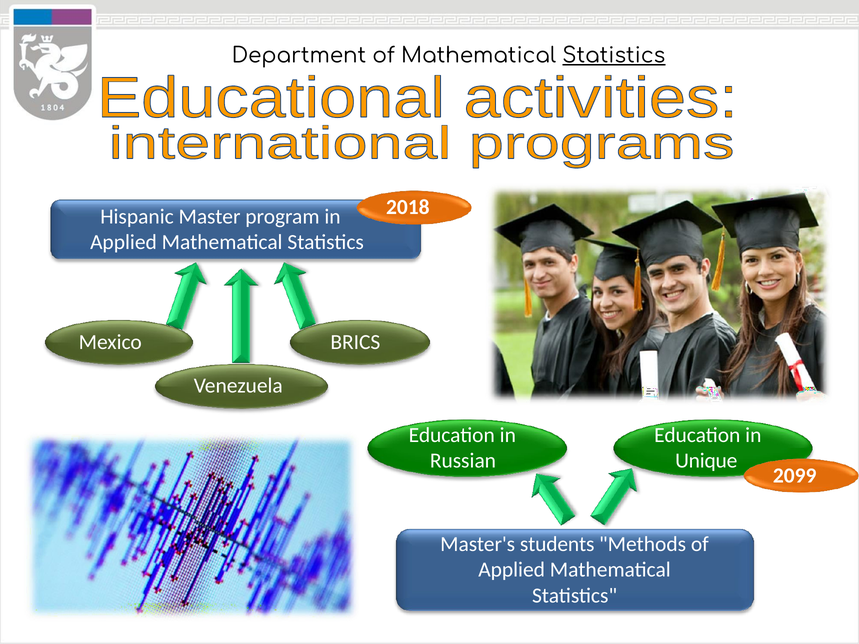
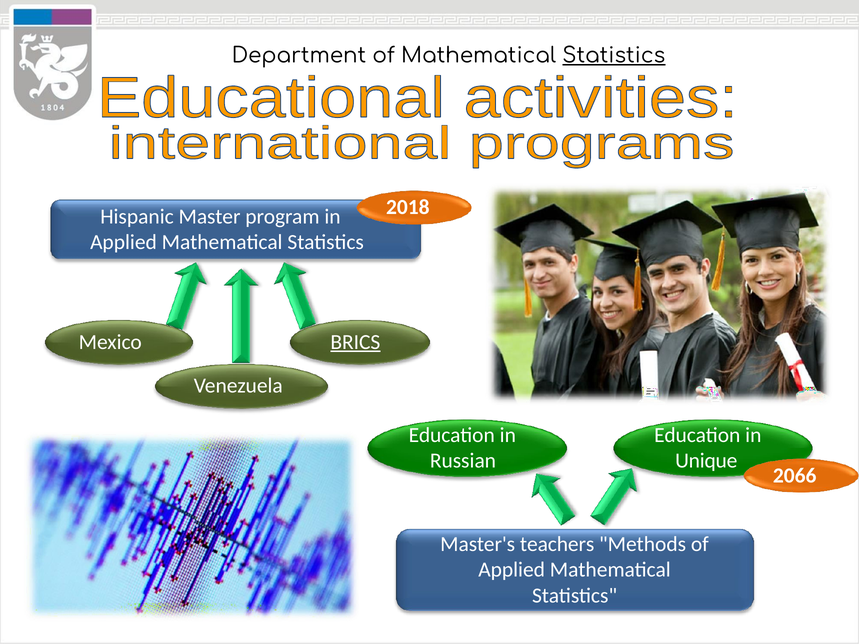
BRICS underline: none -> present
2099: 2099 -> 2066
students: students -> teachers
